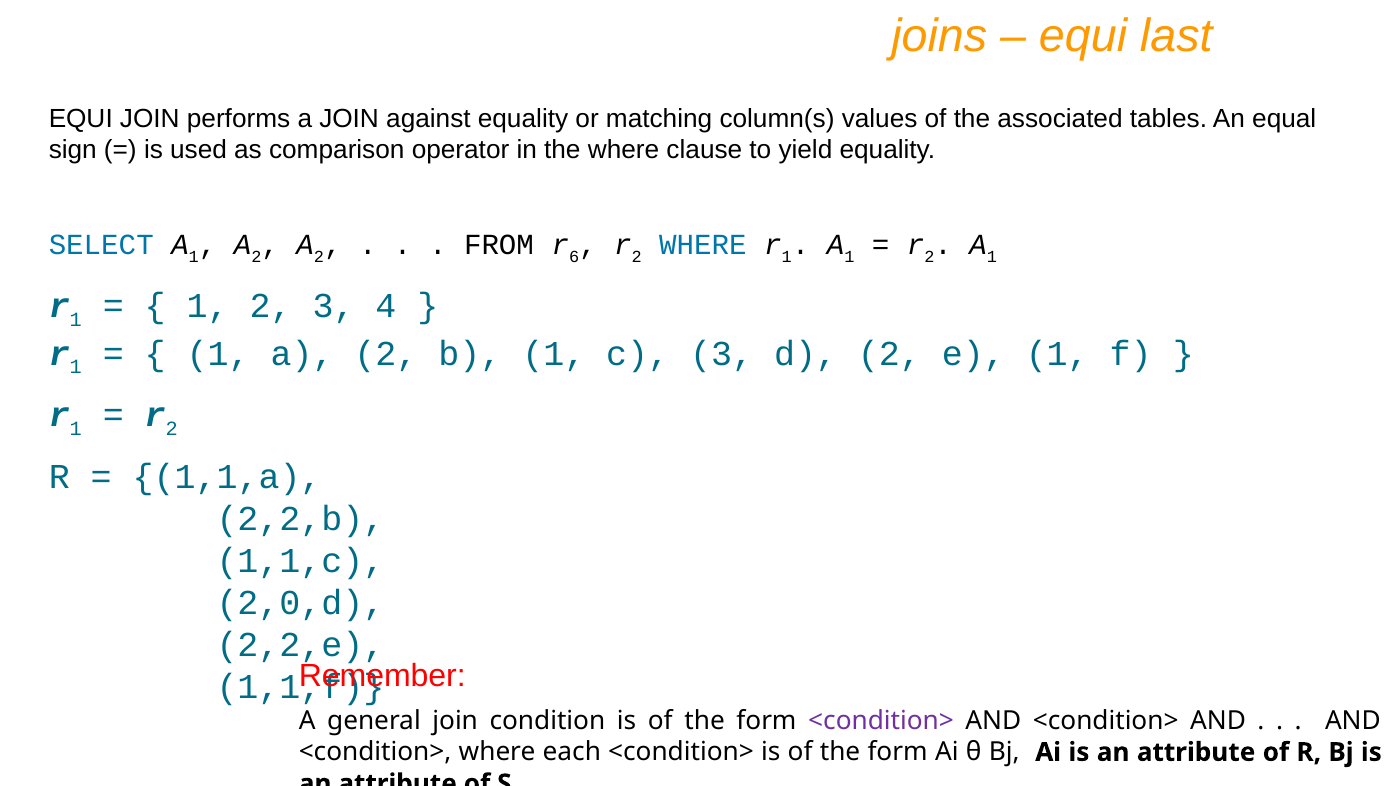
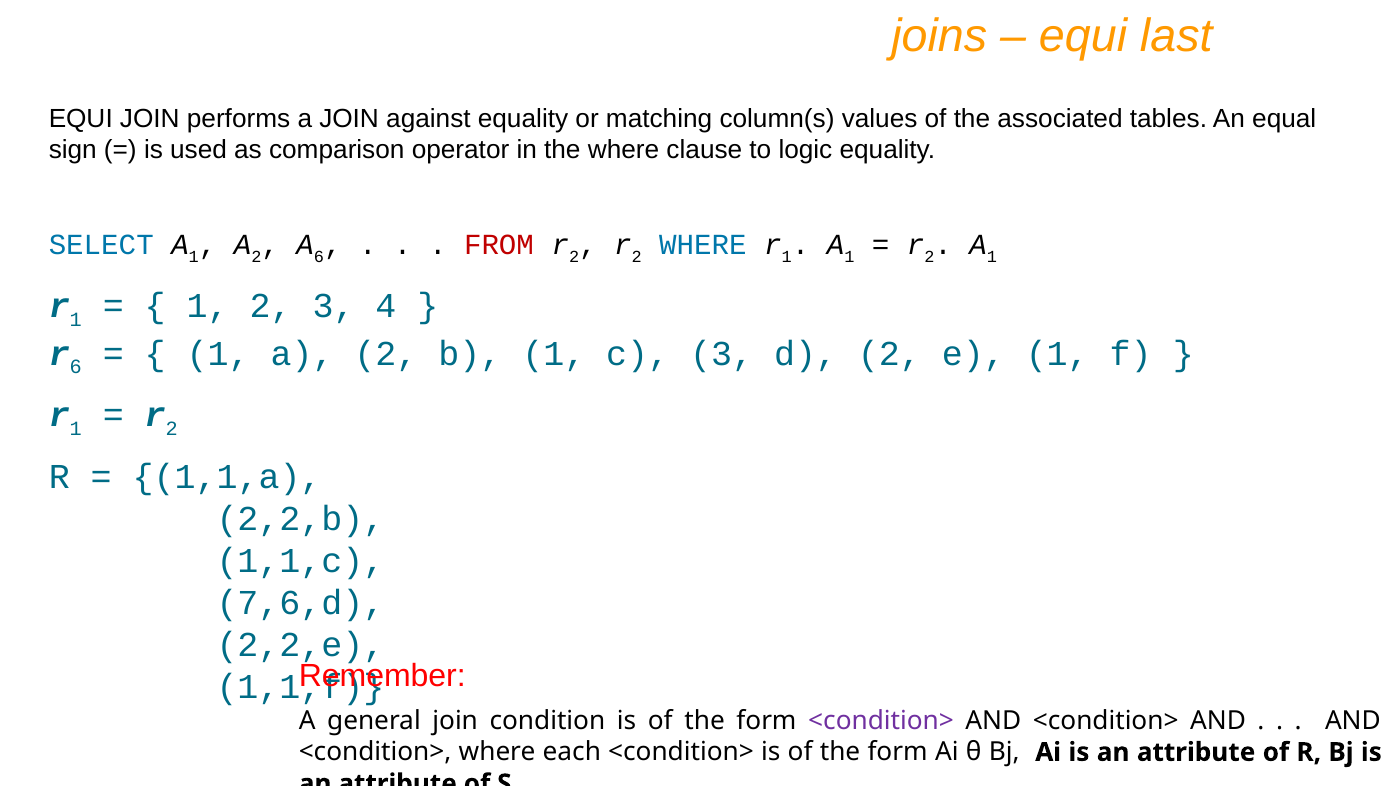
yield: yield -> logic
2 at (319, 257): 2 -> 6
FROM colour: black -> red
6 at (574, 257): 6 -> 2
1 at (76, 367): 1 -> 6
2,0,d: 2,0,d -> 7,6,d
